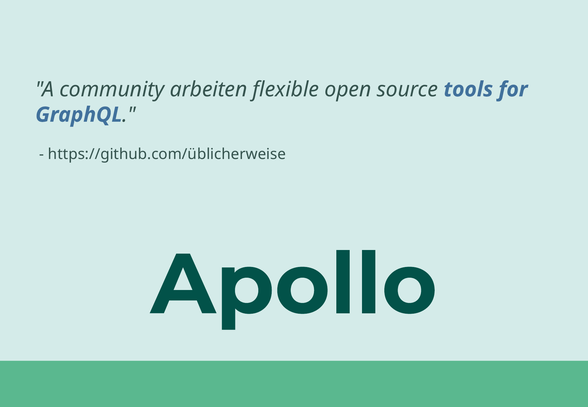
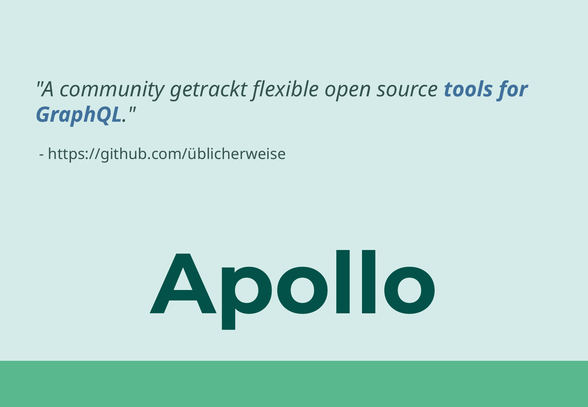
arbeiten: arbeiten -> getrackt
